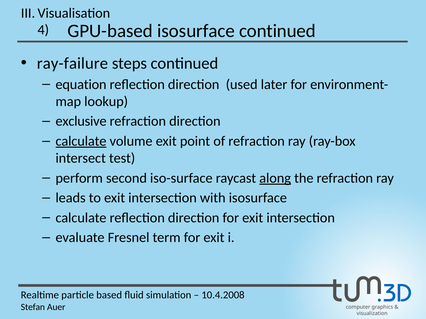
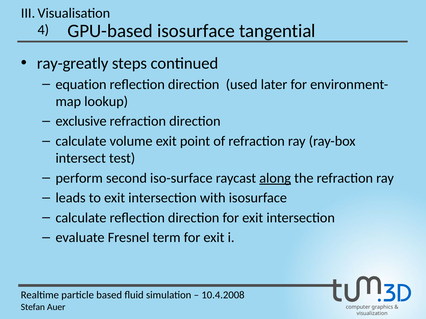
isosurface continued: continued -> tangential
ray-failure: ray-failure -> ray-greatly
calculate at (81, 141) underline: present -> none
